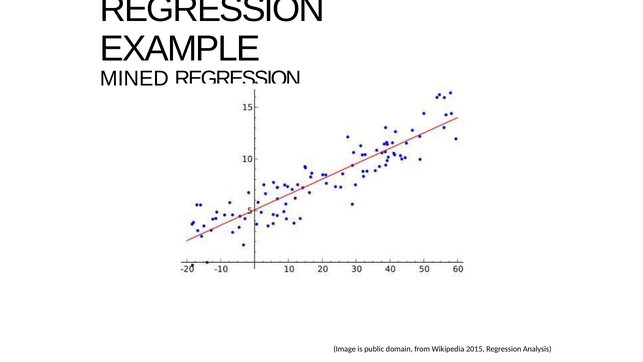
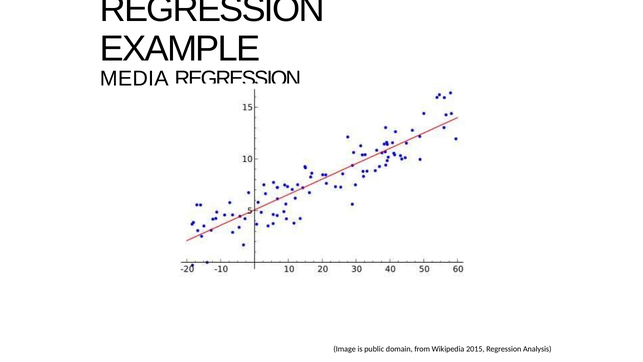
MINED: MINED -> MEDIA
